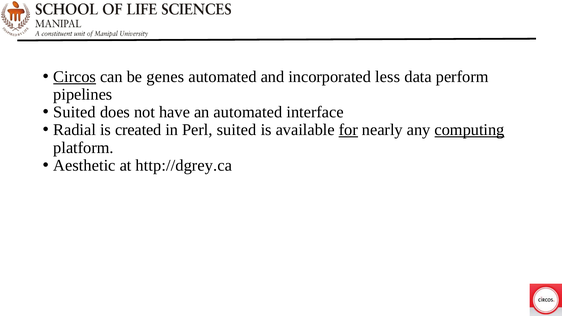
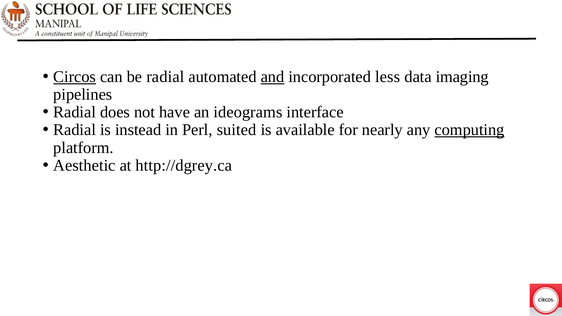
be genes: genes -> radial
and underline: none -> present
perform: perform -> imaging
Suited at (75, 112): Suited -> Radial
an automated: automated -> ideograms
created: created -> instead
for underline: present -> none
